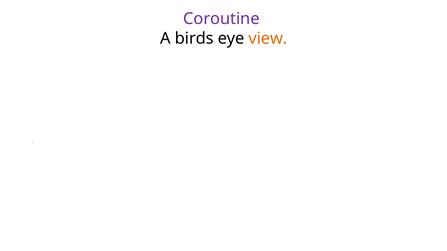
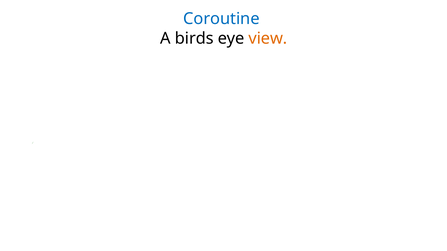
Coroutine colour: purple -> blue
